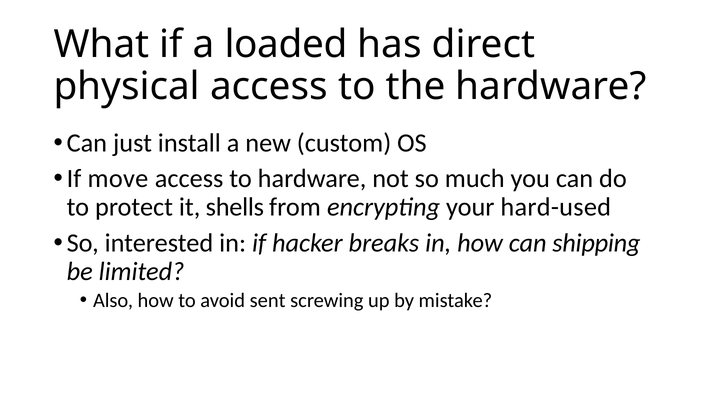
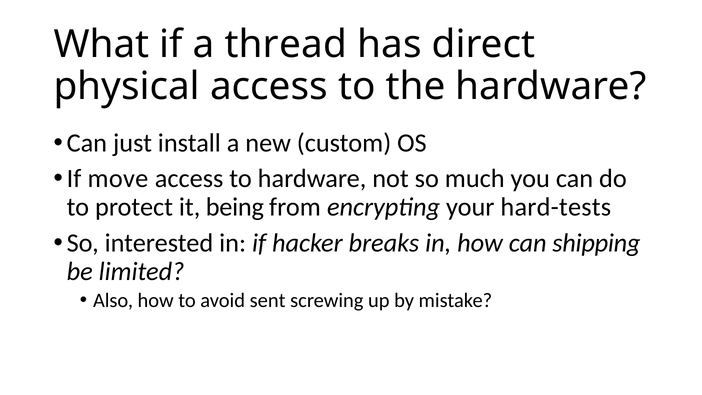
loaded: loaded -> thread
shells: shells -> being
hard-used: hard-used -> hard-tests
